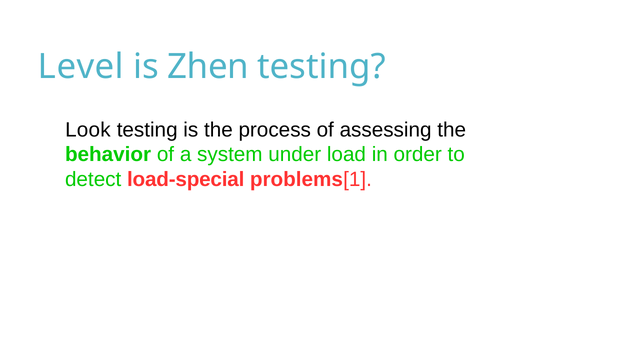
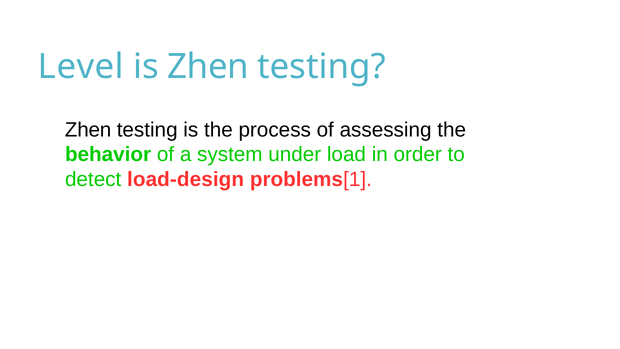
Look at (88, 130): Look -> Zhen
load-special: load-special -> load-design
